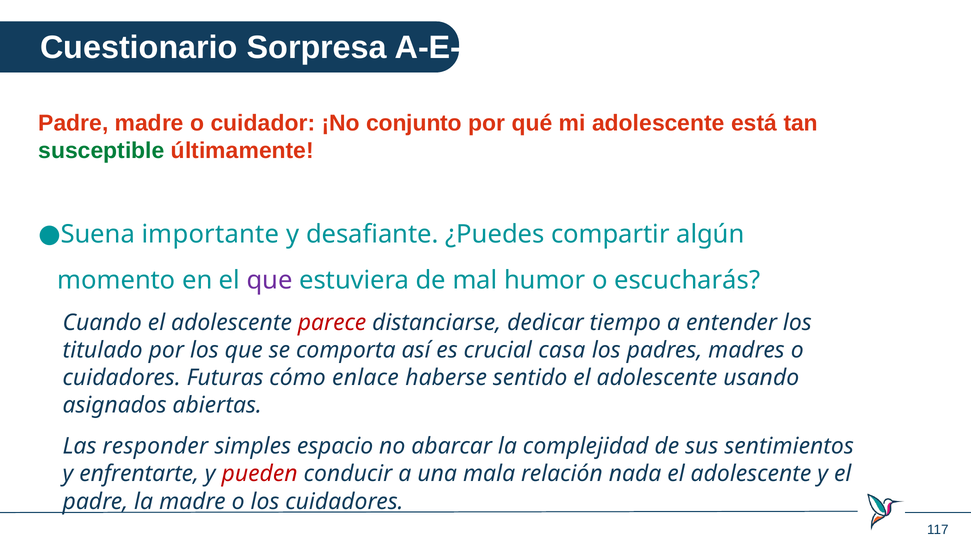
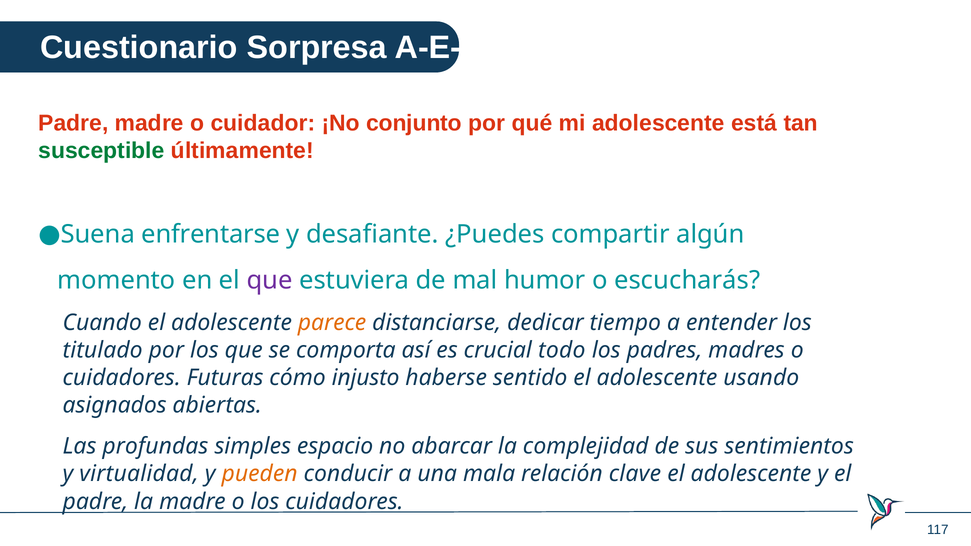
importante: importante -> enfrentarse
parece colour: red -> orange
casa: casa -> todo
enlace: enlace -> injusto
responder: responder -> profundas
enfrentarte: enfrentarte -> virtualidad
pueden colour: red -> orange
nada: nada -> clave
